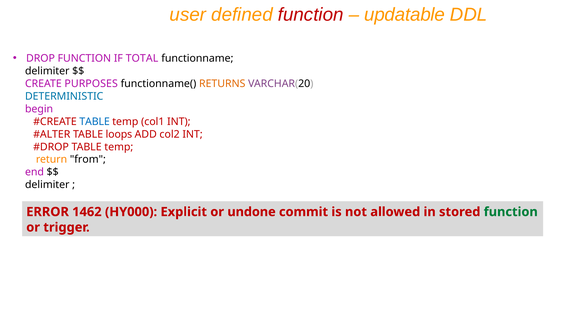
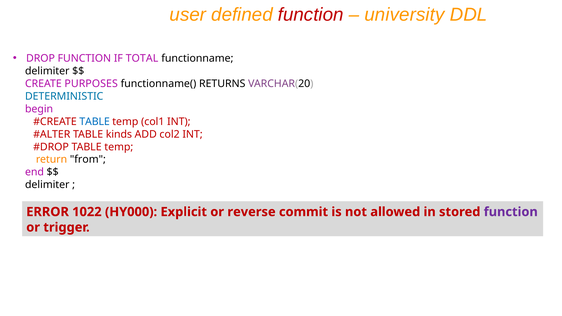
updatable: updatable -> university
RETURNS colour: orange -> black
loops: loops -> kinds
1462: 1462 -> 1022
undone: undone -> reverse
function at (511, 212) colour: green -> purple
